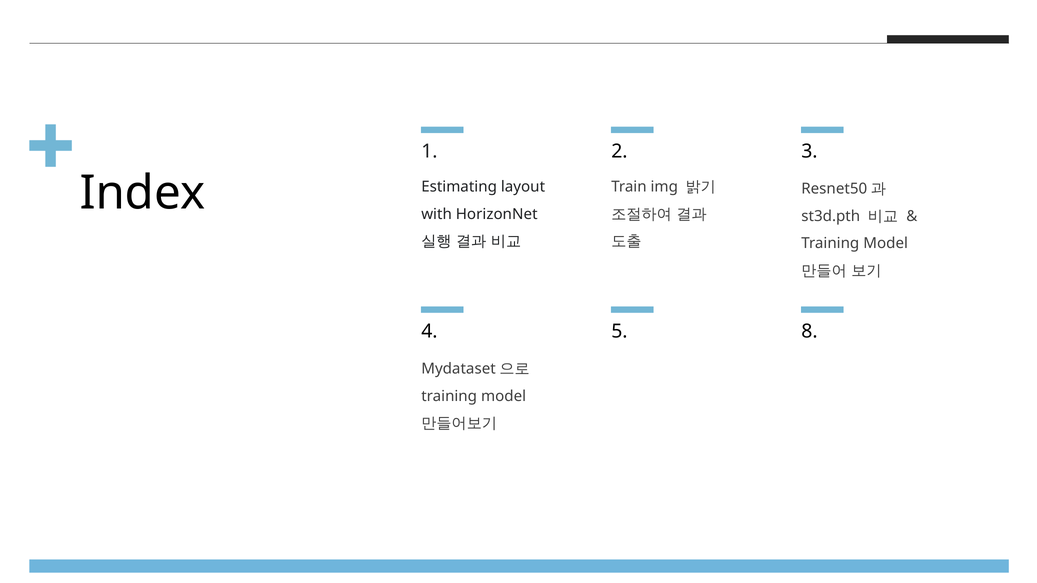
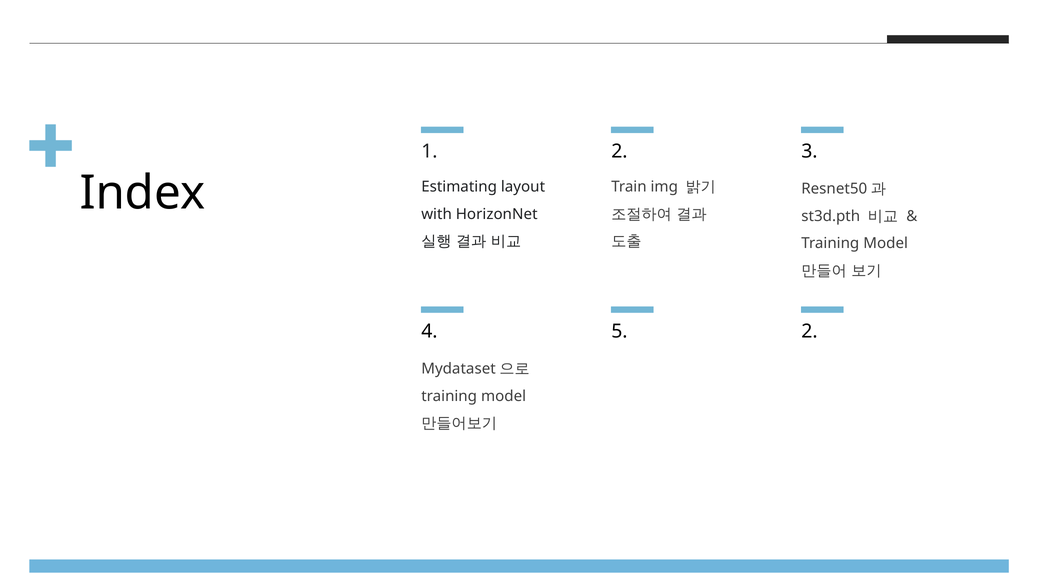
5 8: 8 -> 2
